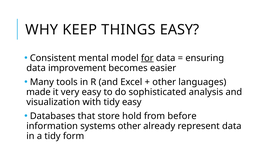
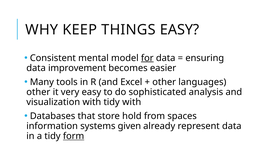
made at (38, 92): made -> other
tidy easy: easy -> with
before: before -> spaces
systems other: other -> given
form underline: none -> present
